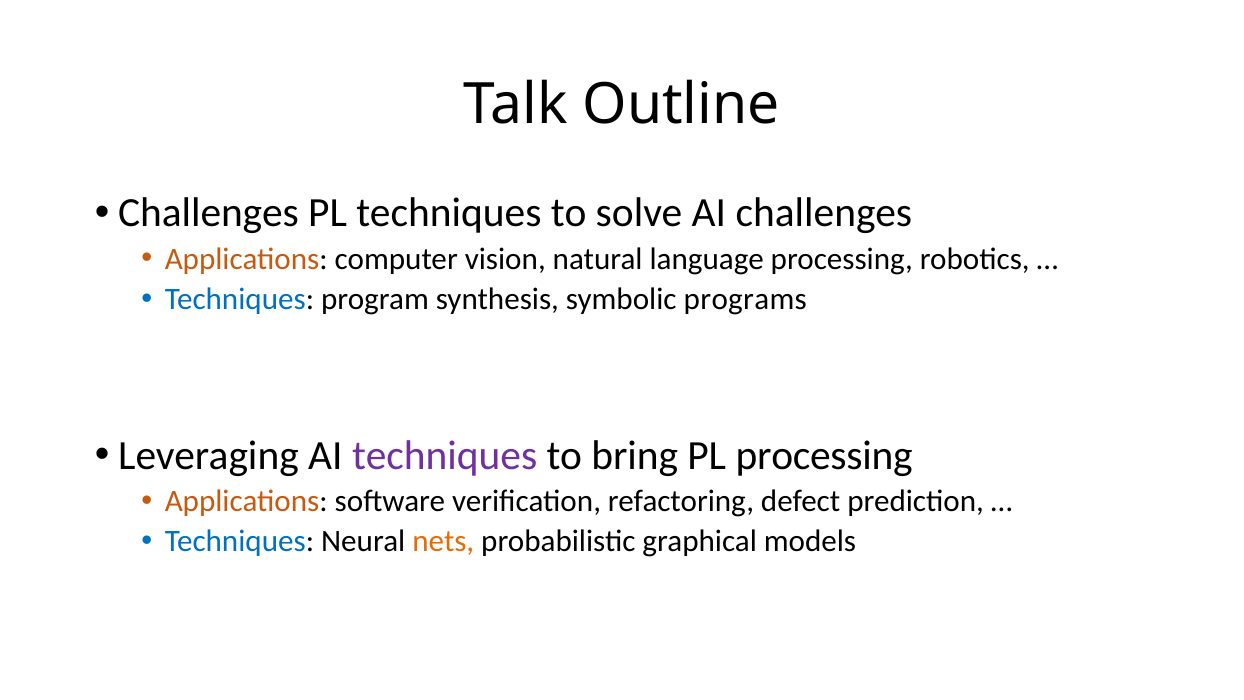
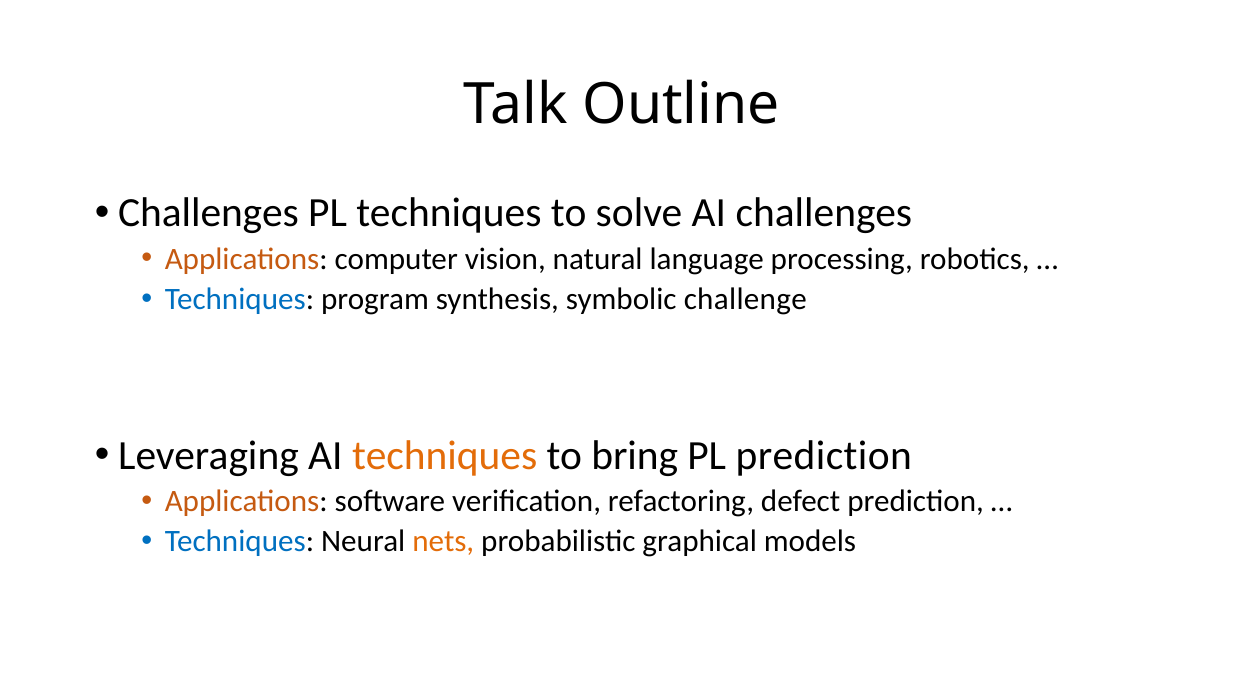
programs: programs -> challenge
techniques at (445, 455) colour: purple -> orange
PL processing: processing -> prediction
